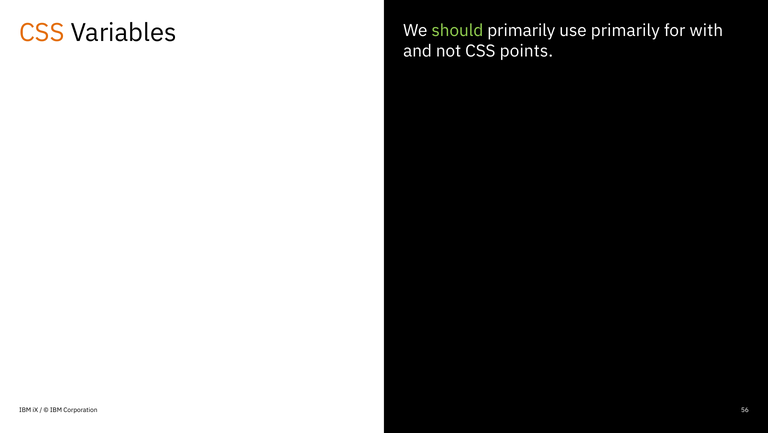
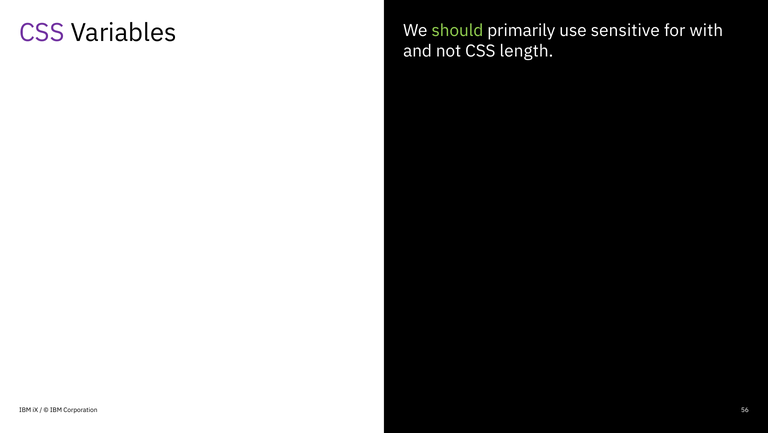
CSS at (42, 33) colour: orange -> purple
use primarily: primarily -> sensitive
points: points -> length
